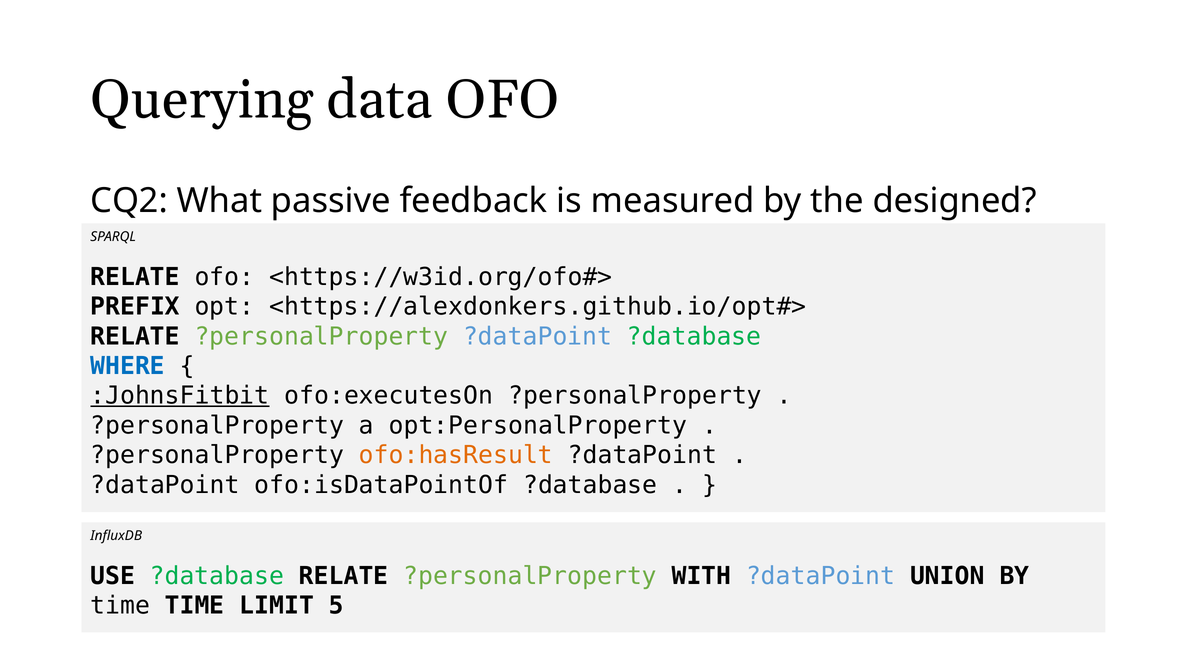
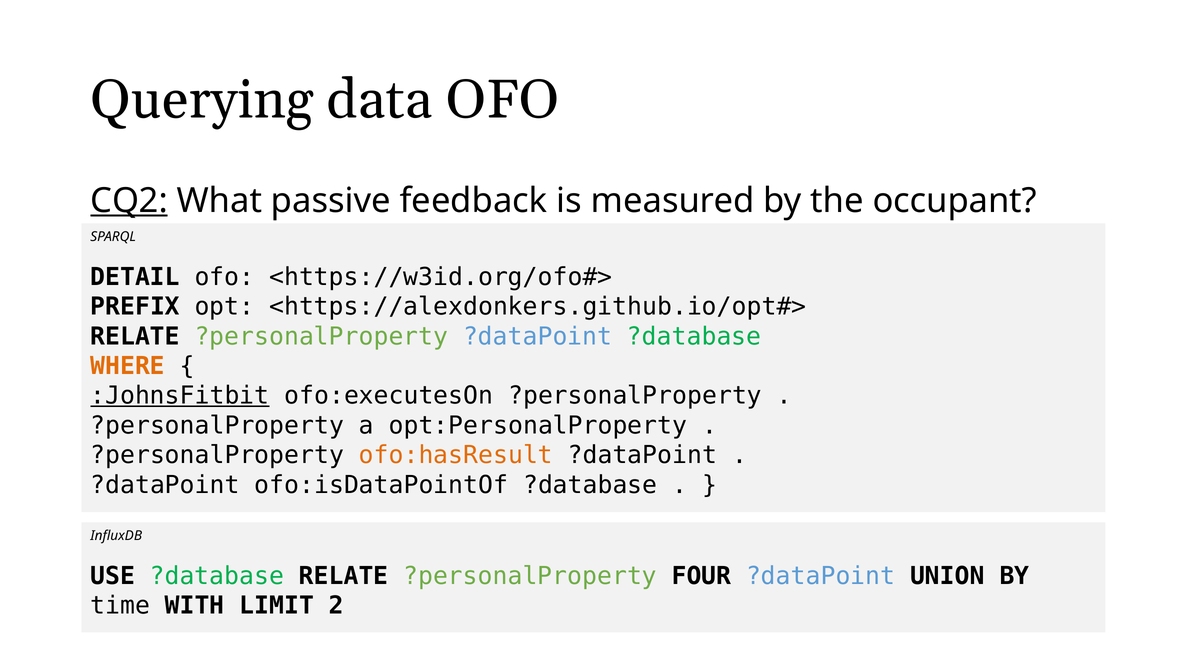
CQ2 underline: none -> present
designed: designed -> occupant
RELATE at (135, 277): RELATE -> DETAIL
WHERE colour: blue -> orange
WITH: WITH -> FOUR
time TIME: TIME -> WITH
5: 5 -> 2
